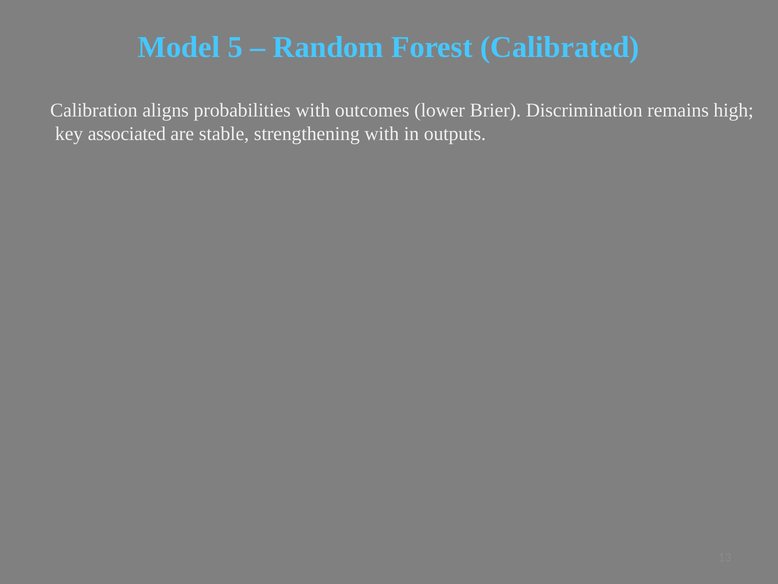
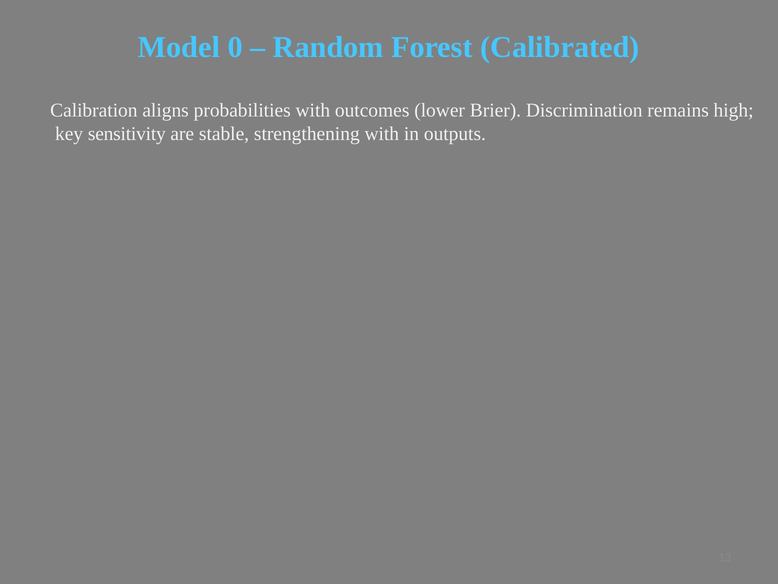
5: 5 -> 0
associated: associated -> sensitivity
